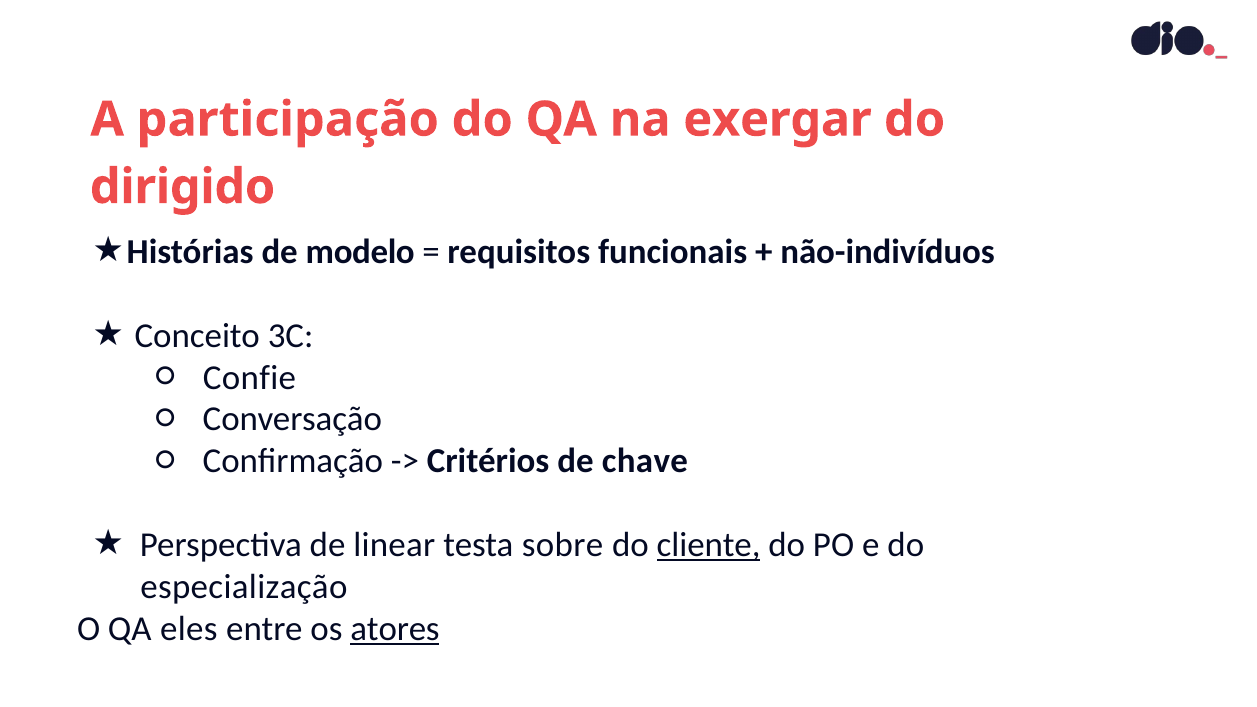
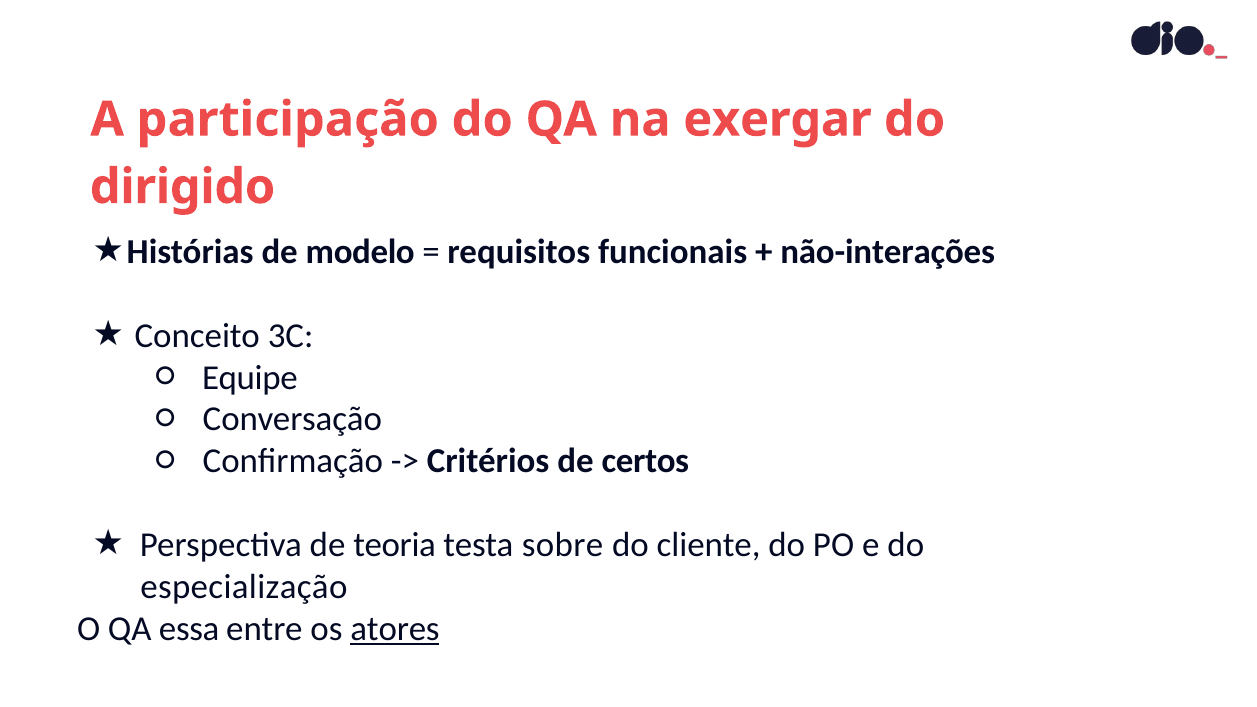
não-indivíduos: não-indivíduos -> não-interações
Confie: Confie -> Equipe
chave: chave -> certos
linear: linear -> teoria
cliente underline: present -> none
eles: eles -> essa
